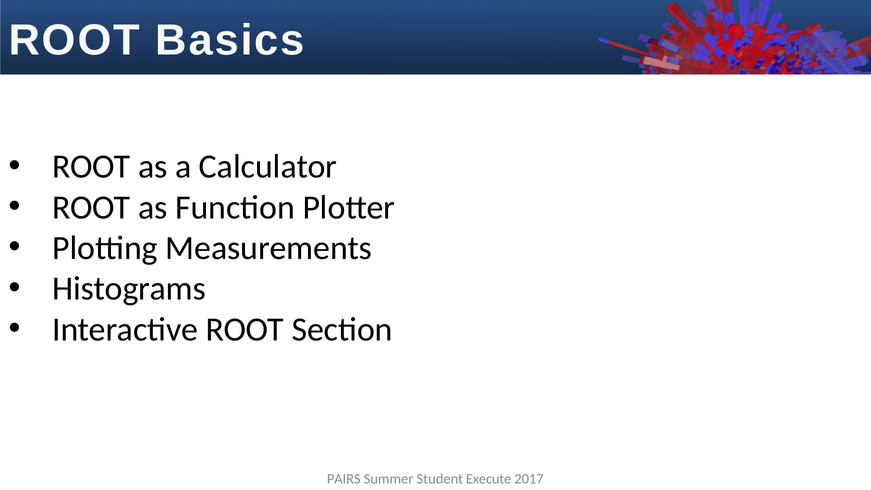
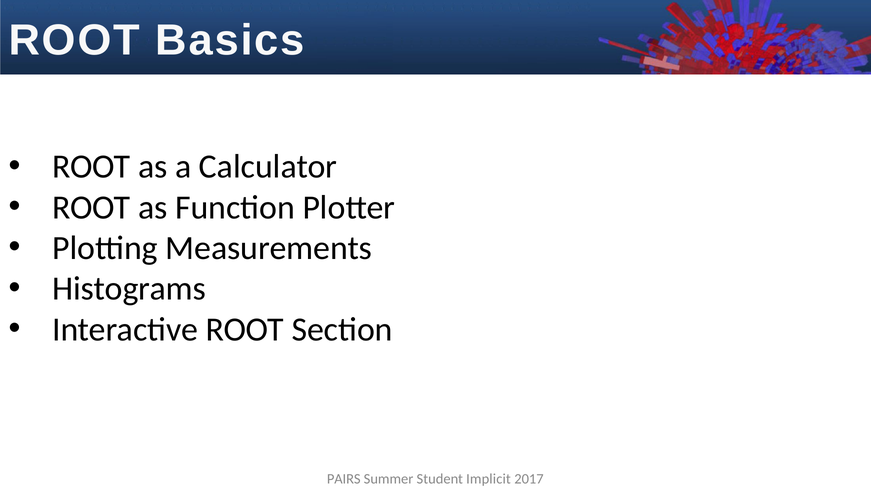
Execute: Execute -> Implicit
